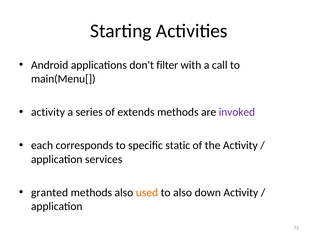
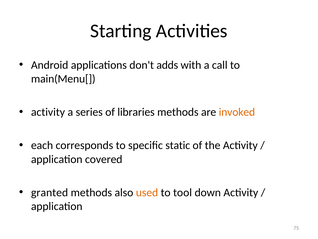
filter: filter -> adds
extends: extends -> libraries
invoked colour: purple -> orange
services: services -> covered
to also: also -> tool
